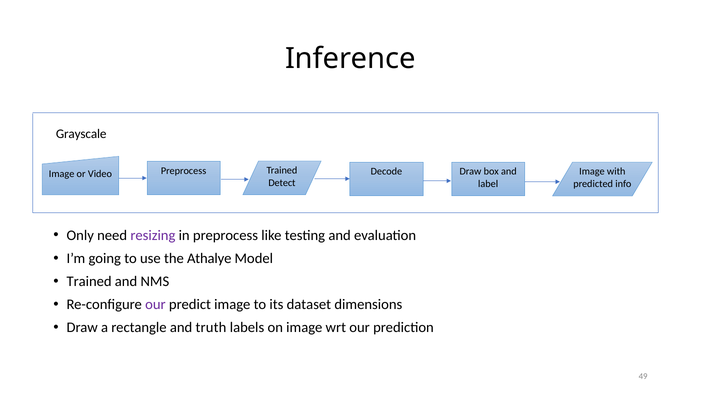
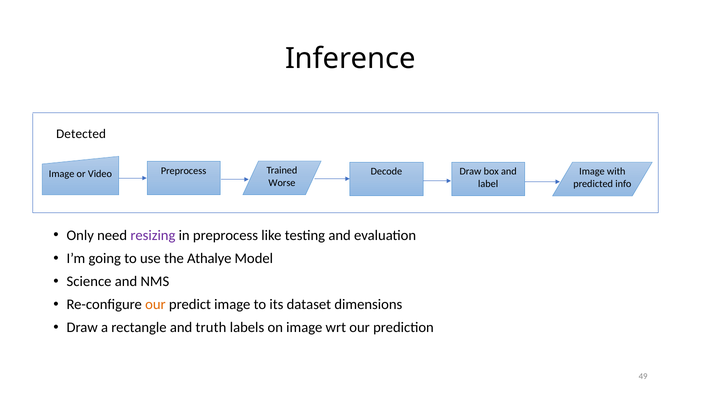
Grayscale: Grayscale -> Detected
Detect: Detect -> Worse
Trained at (89, 282): Trained -> Science
our at (155, 305) colour: purple -> orange
